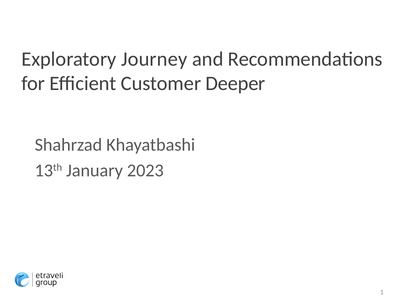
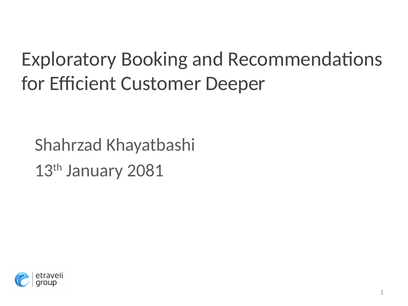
Journey: Journey -> Booking
2023: 2023 -> 2081
